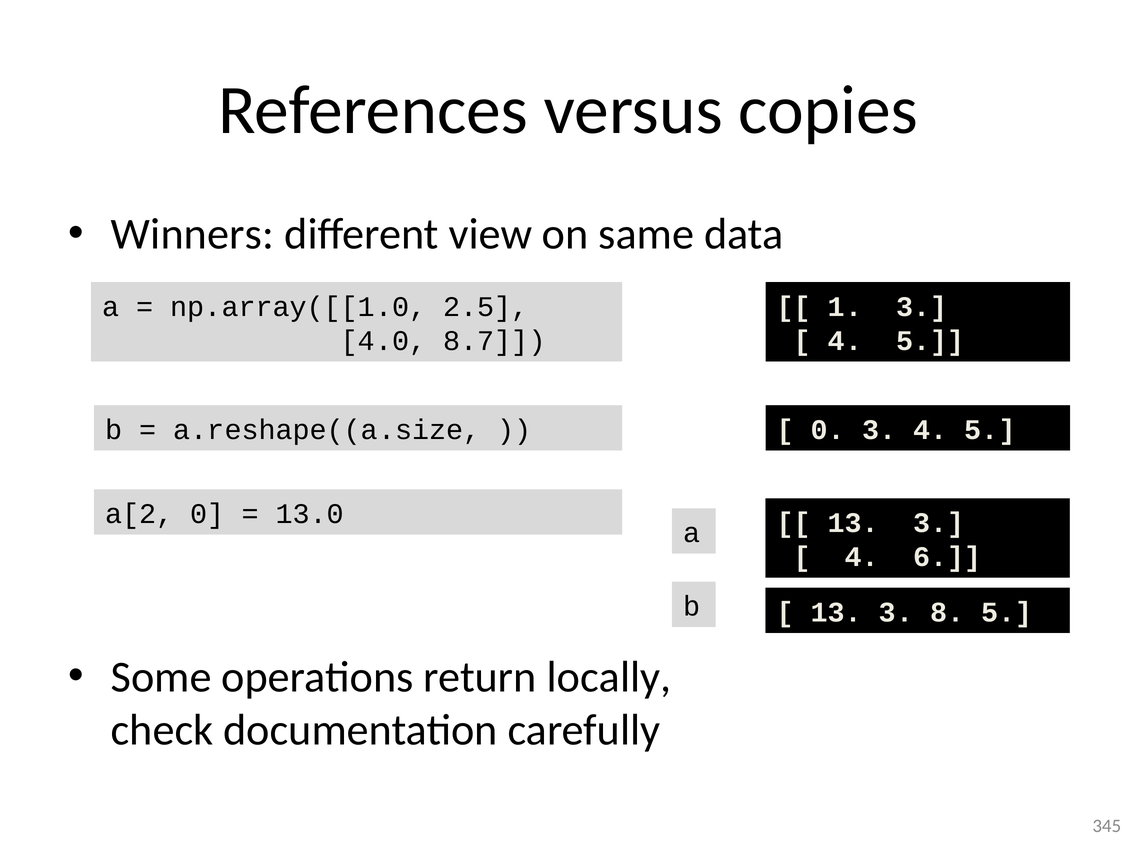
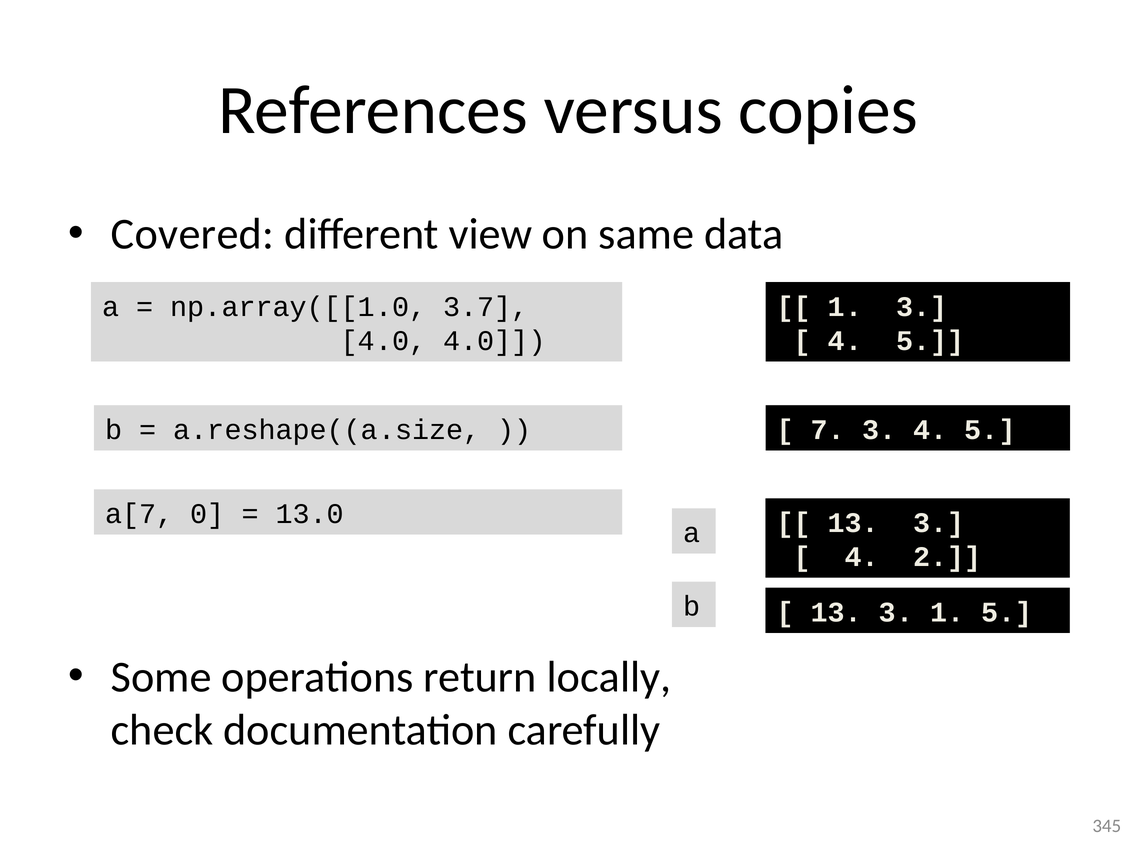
Winners: Winners -> Covered
2.5: 2.5 -> 3.7
4.0 8.7: 8.7 -> 4.0
0 at (828, 430): 0 -> 7
a[2: a[2 -> a[7
6: 6 -> 2
3 8: 8 -> 1
